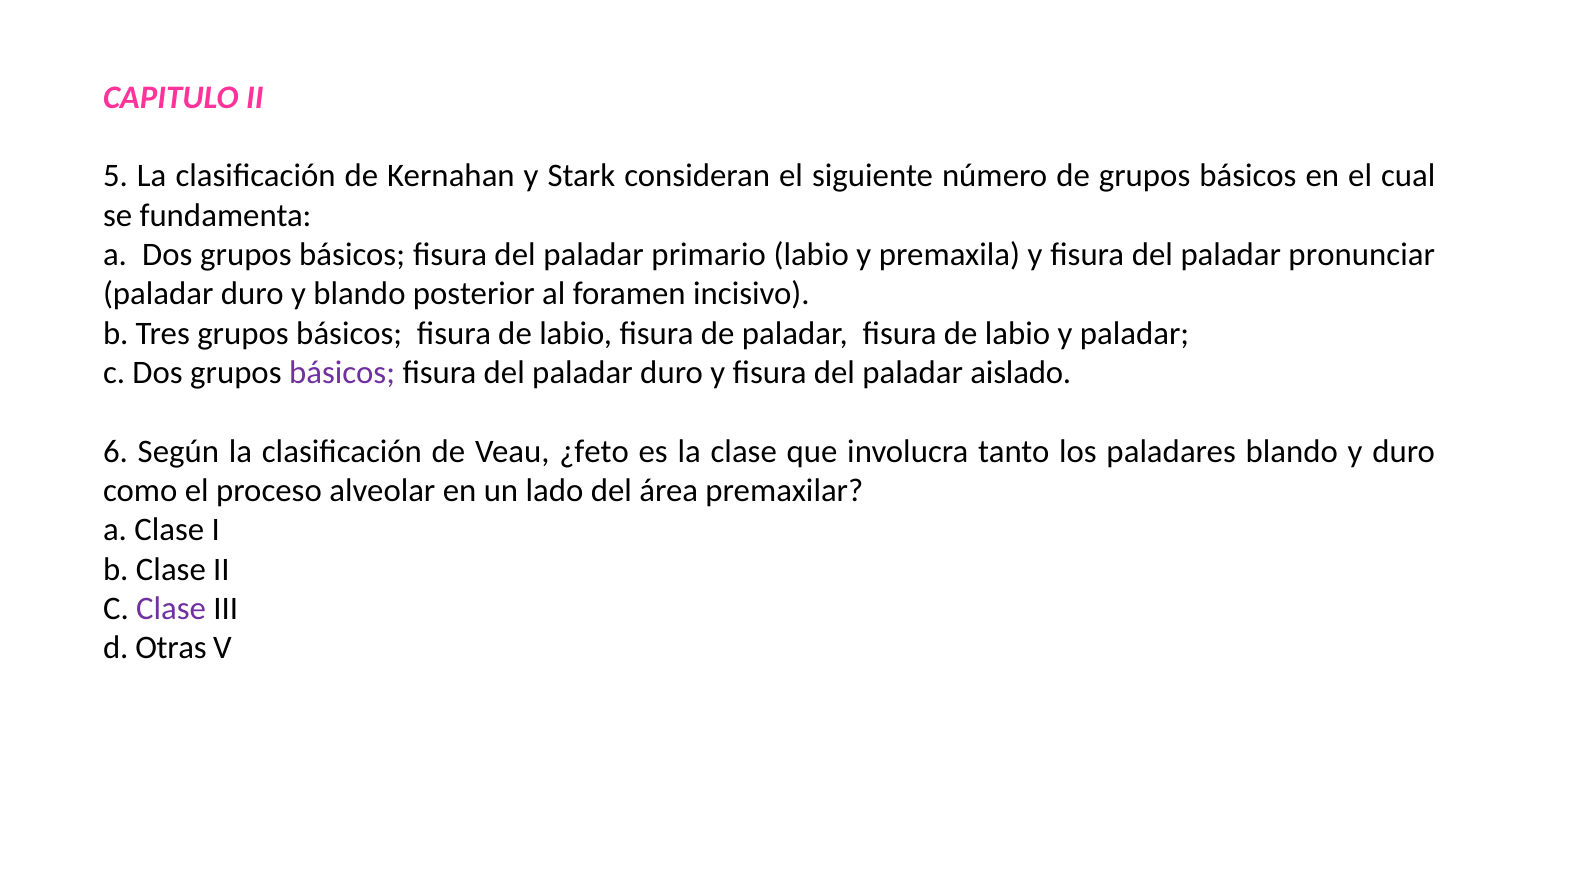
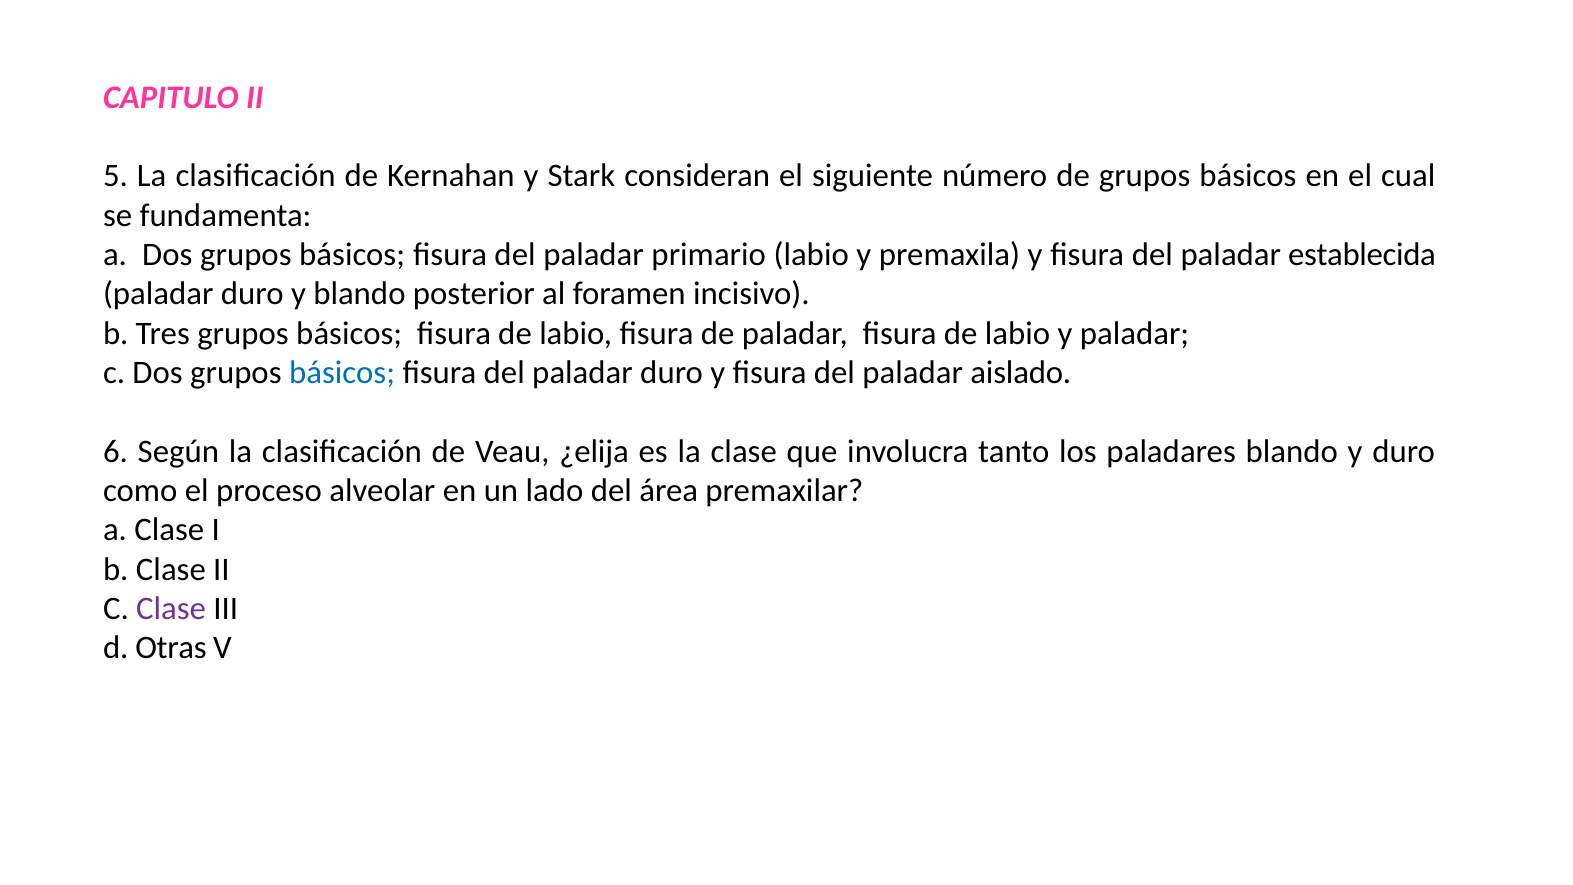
pronunciar: pronunciar -> establecida
básicos at (342, 373) colour: purple -> blue
¿feto: ¿feto -> ¿elija
